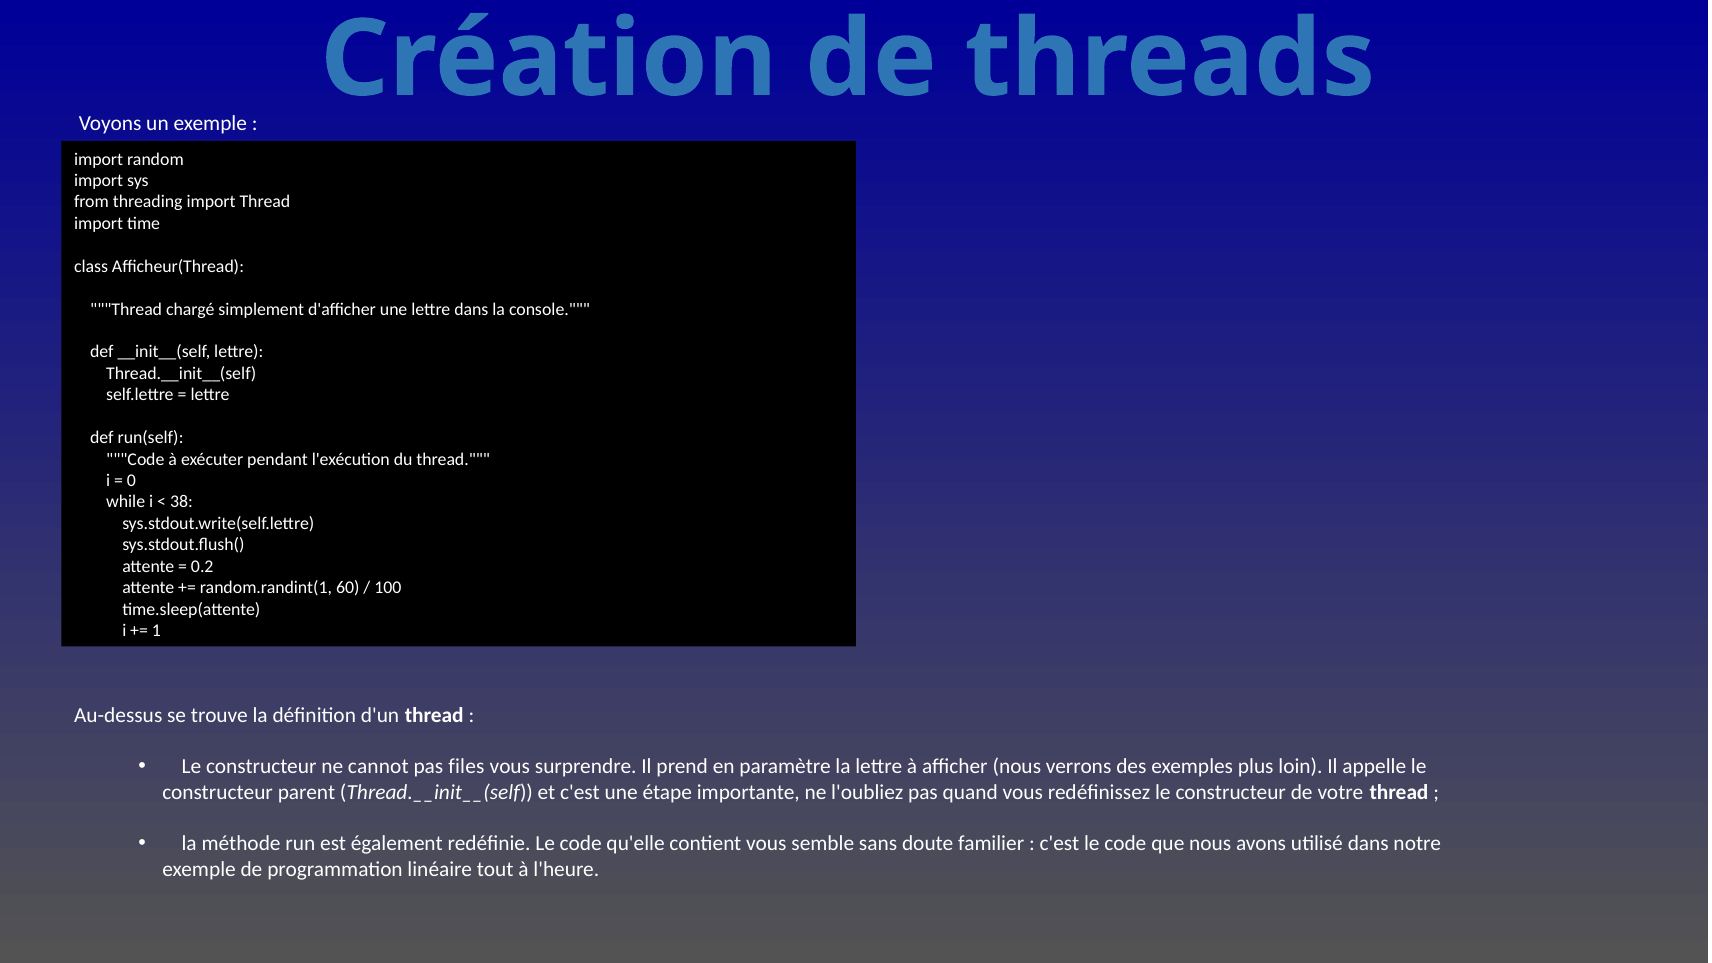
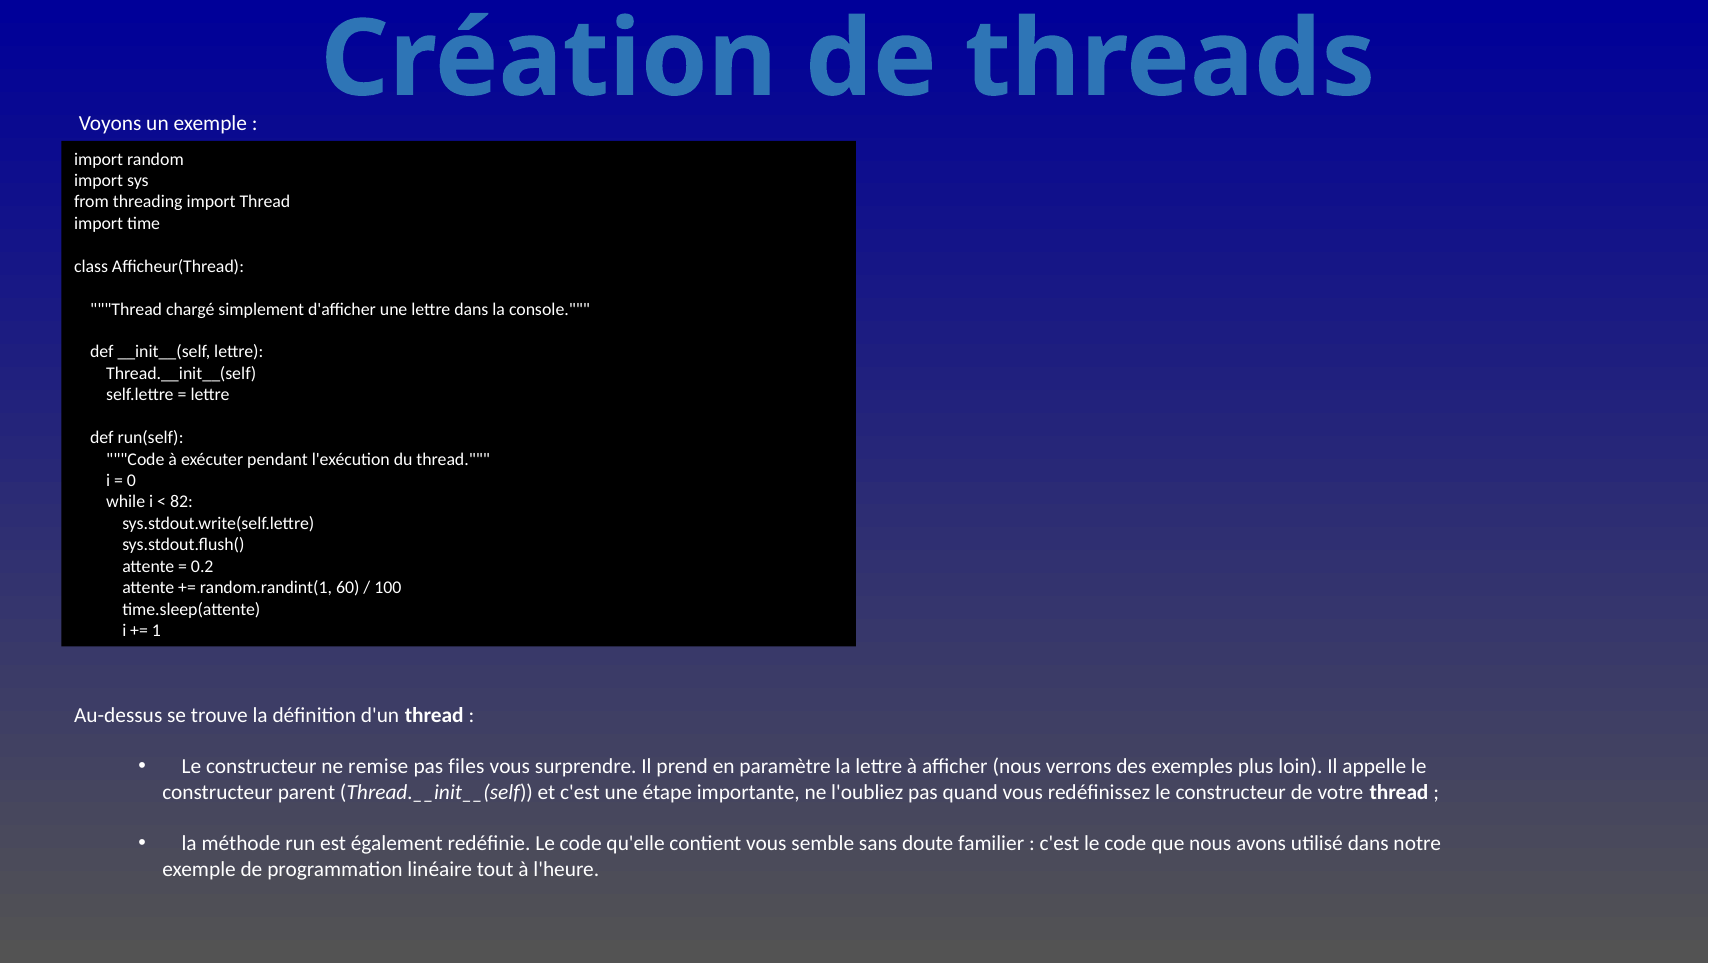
38: 38 -> 82
cannot: cannot -> remise
